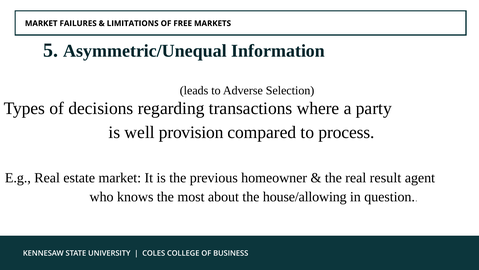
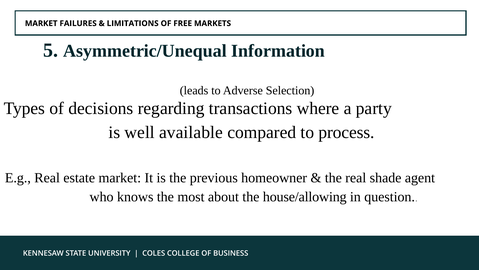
provision: provision -> available
result: result -> shade
